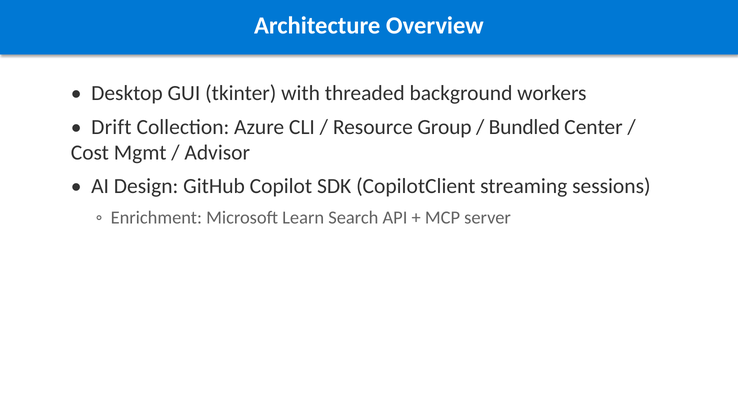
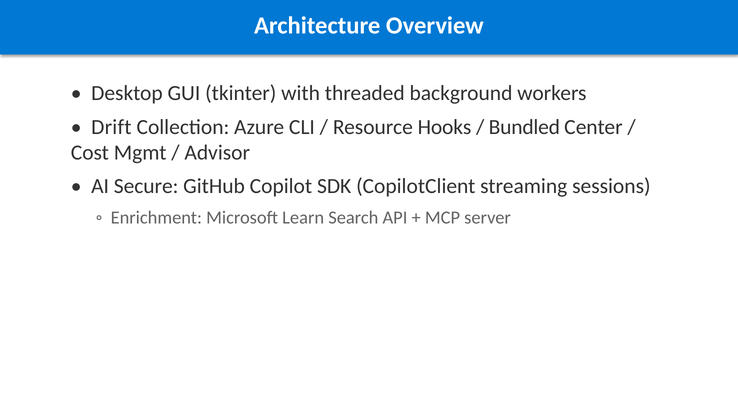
Group: Group -> Hooks
Design: Design -> Secure
